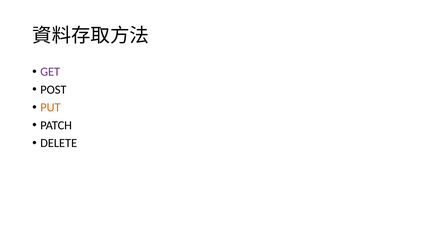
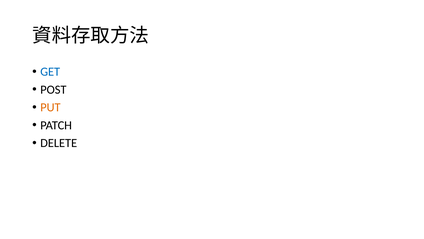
GET colour: purple -> blue
